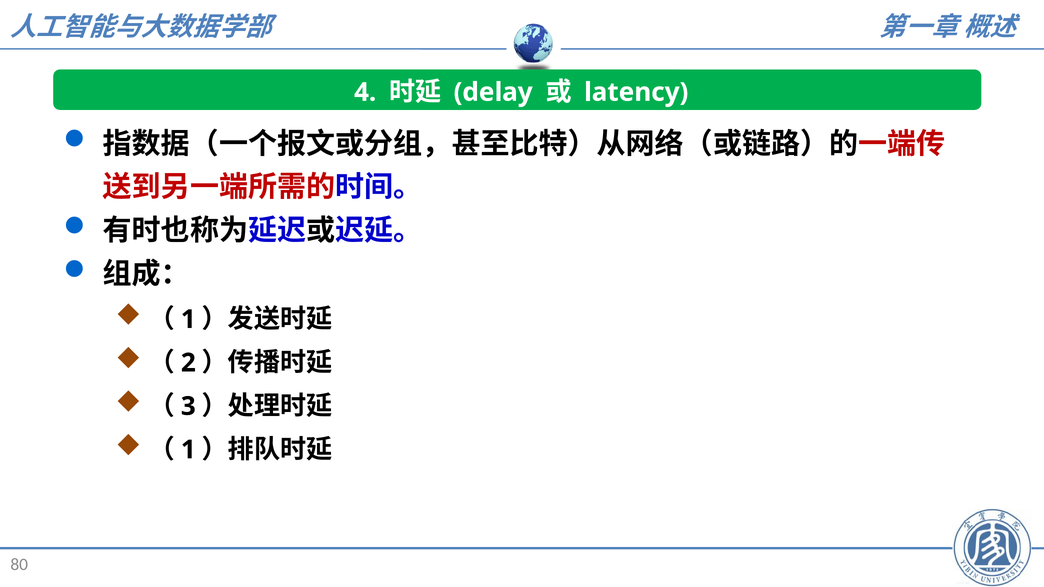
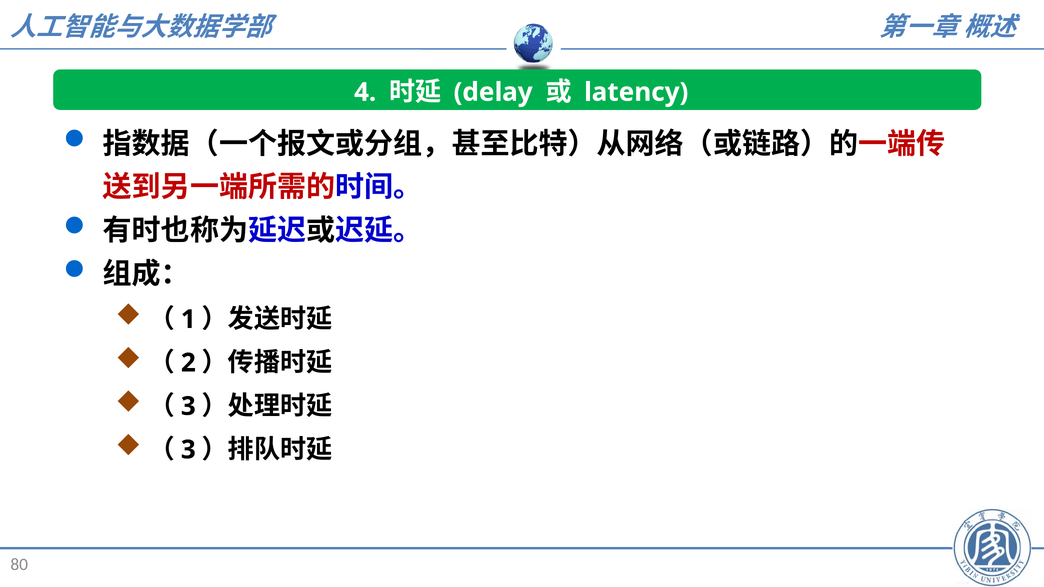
1 at (188, 450): 1 -> 3
